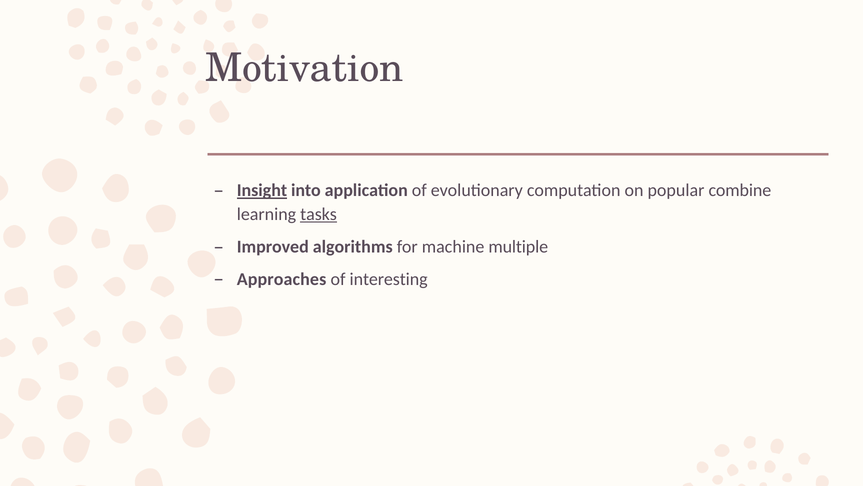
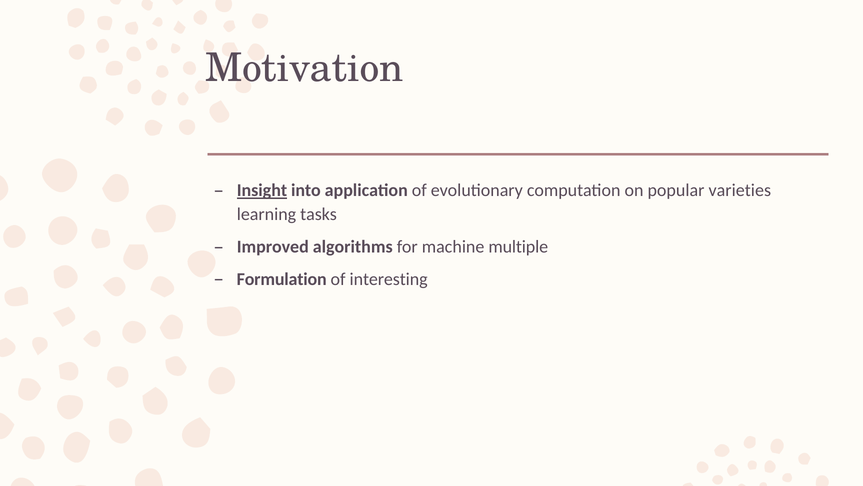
combine: combine -> varieties
tasks underline: present -> none
Approaches: Approaches -> Formulation
